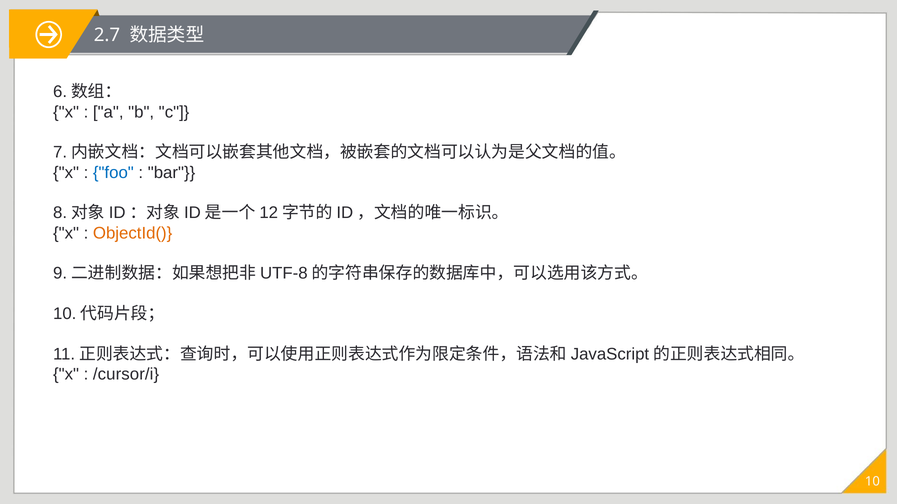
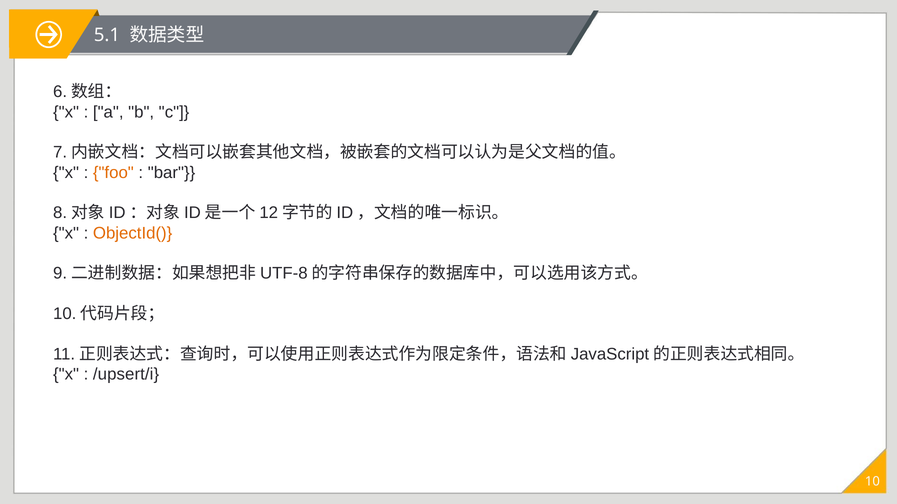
2.7: 2.7 -> 5.1
foo colour: blue -> orange
/cursor/i: /cursor/i -> /upsert/i
